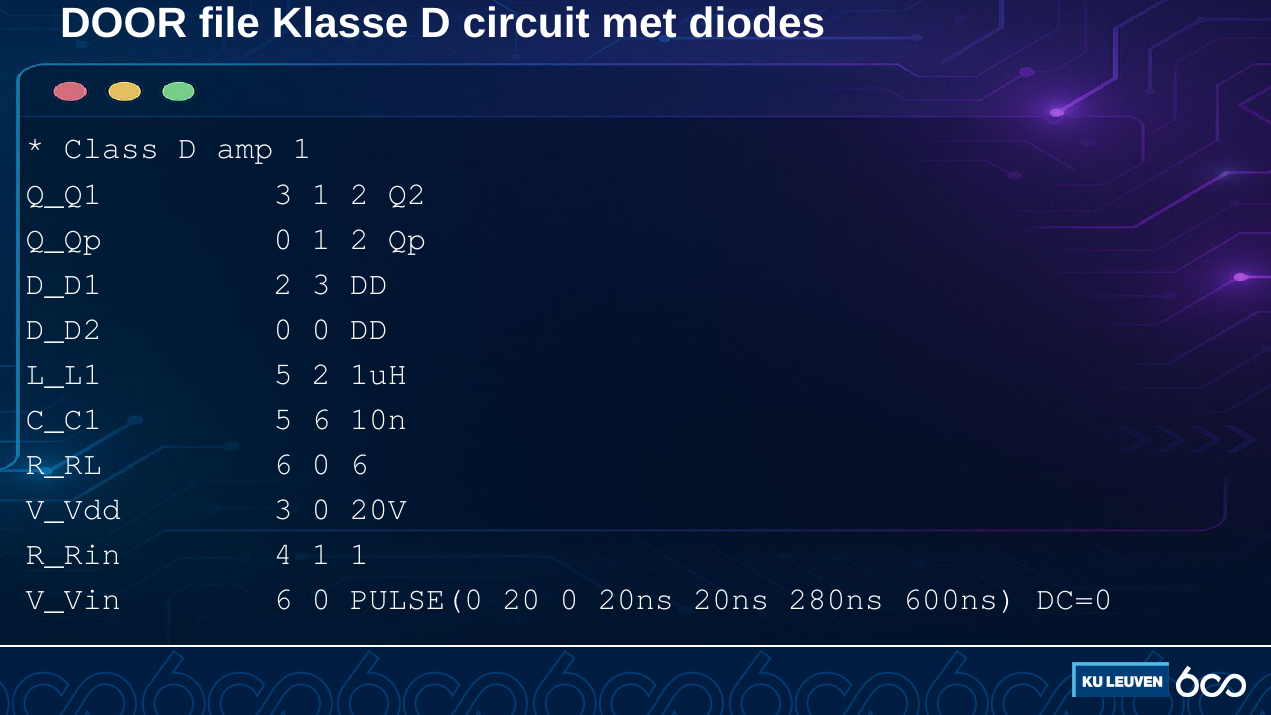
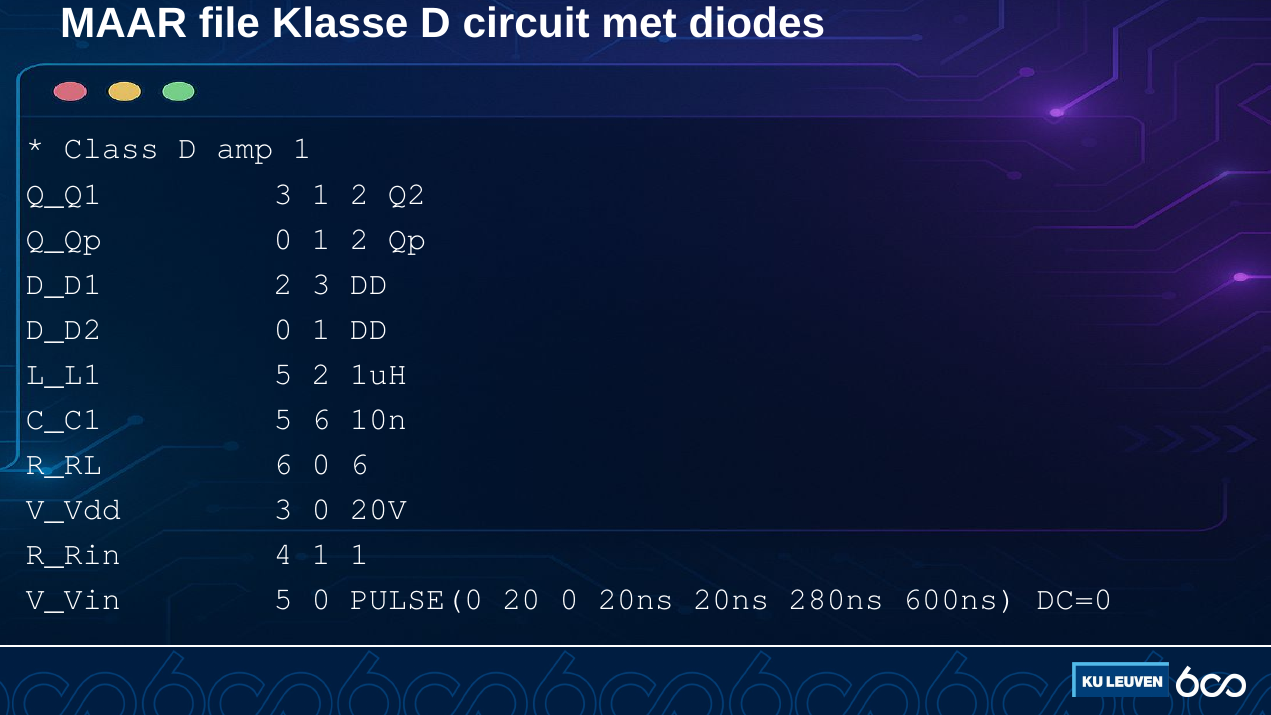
DOOR: DOOR -> MAAR
D_D2 0 0: 0 -> 1
V_Vin 6: 6 -> 5
